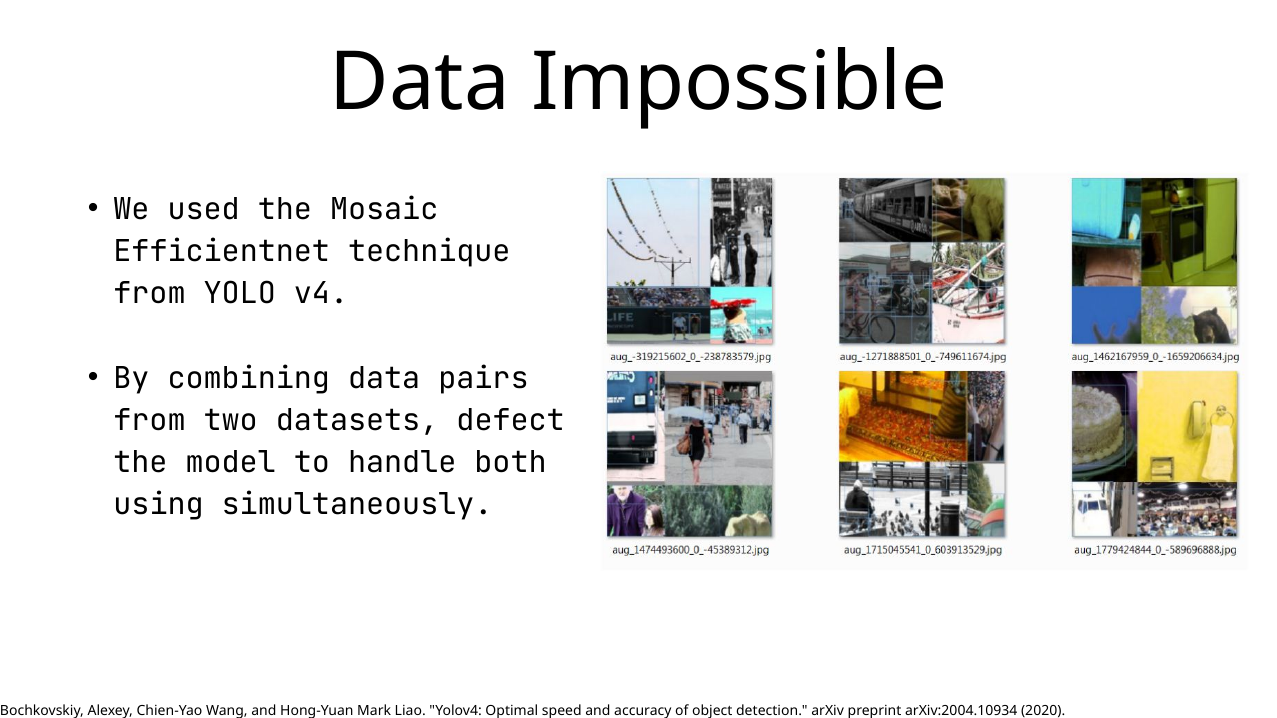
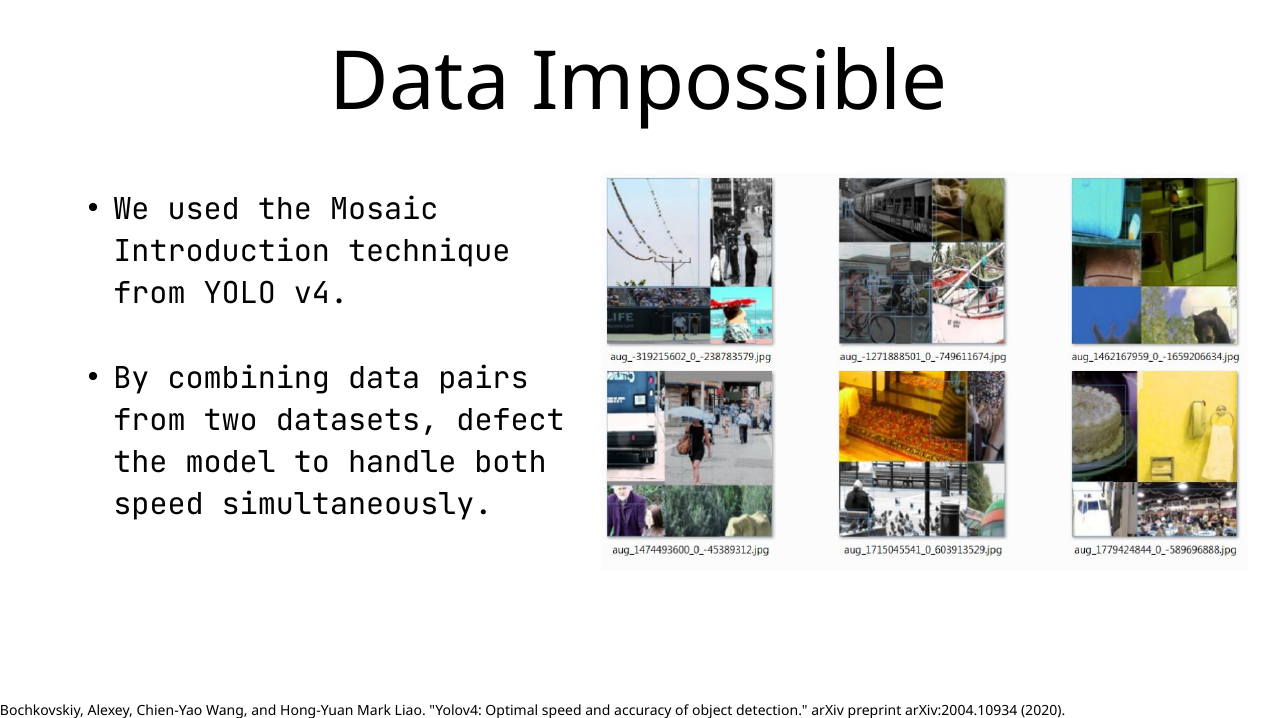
Efficientnet: Efficientnet -> Introduction
using at (159, 505): using -> speed
